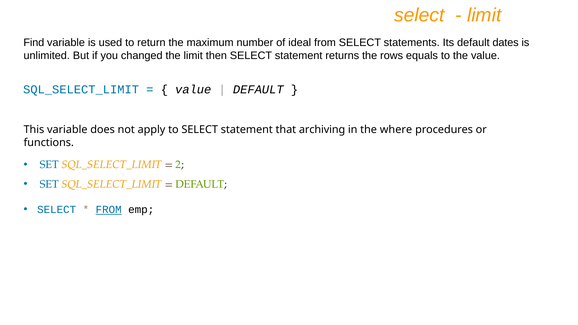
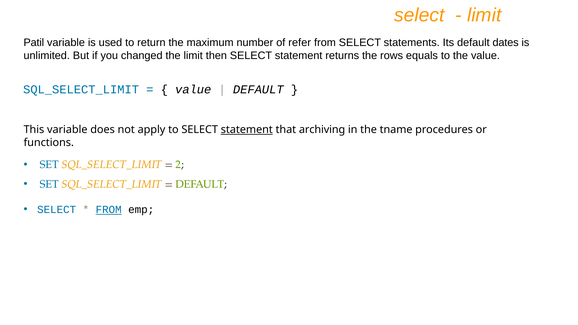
Find: Find -> Patil
ideal: ideal -> refer
statement at (247, 130) underline: none -> present
where: where -> tname
